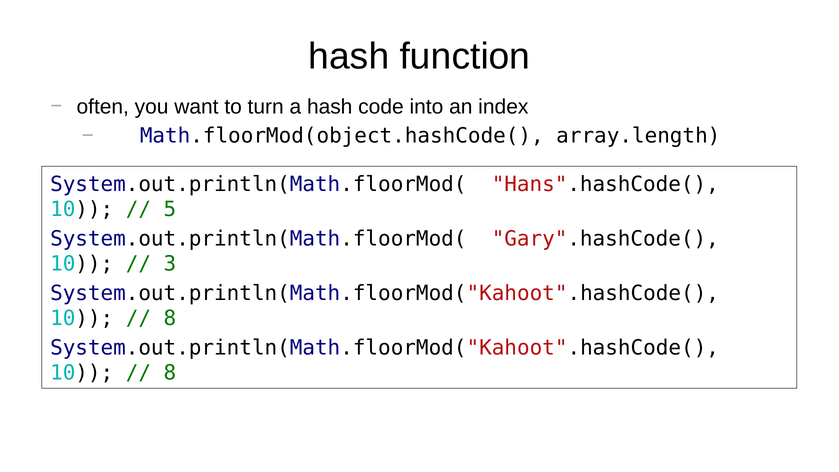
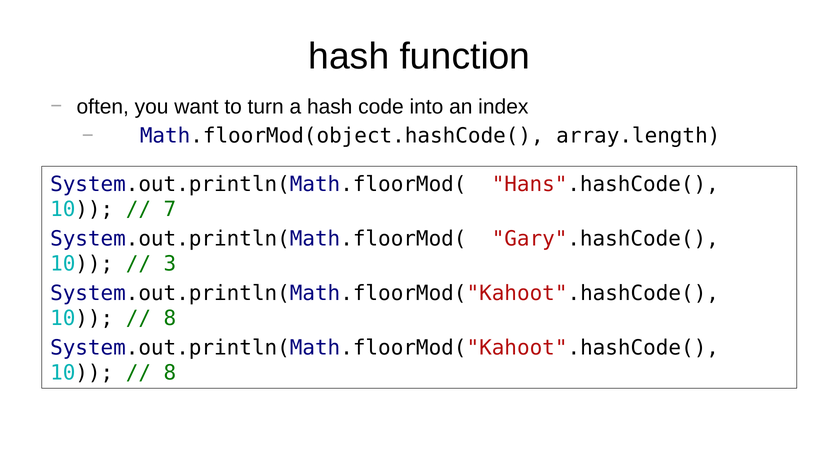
5: 5 -> 7
